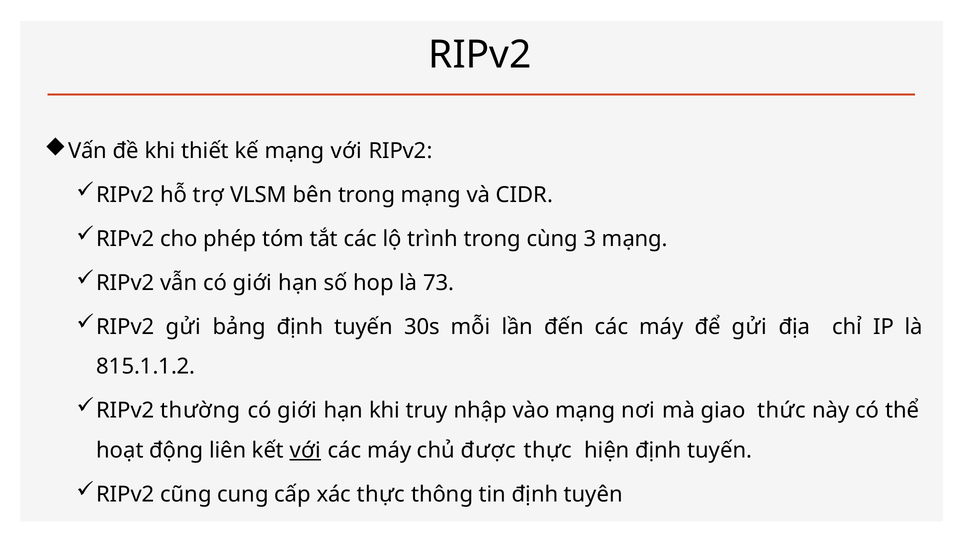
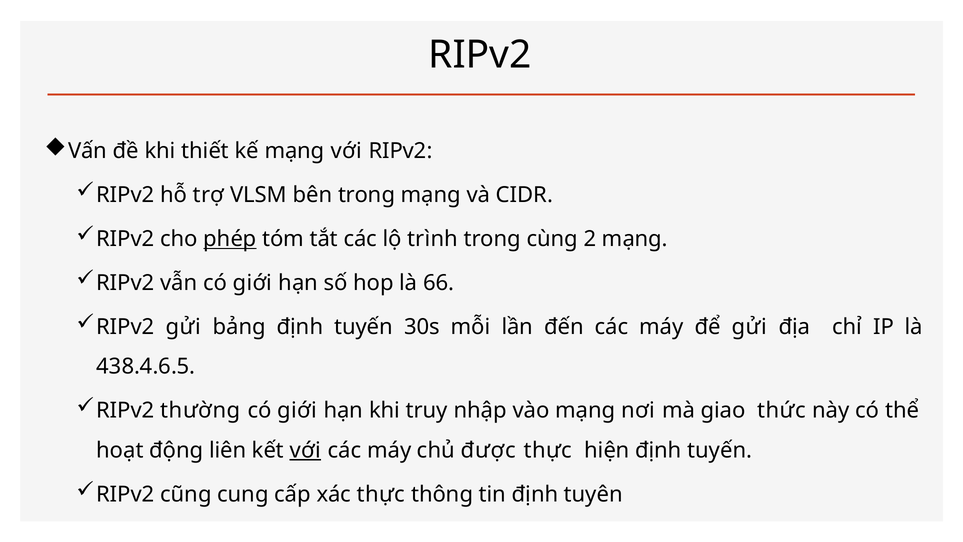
phép underline: none -> present
3: 3 -> 2
73: 73 -> 66
815.1.1.2: 815.1.1.2 -> 438.4.6.5
